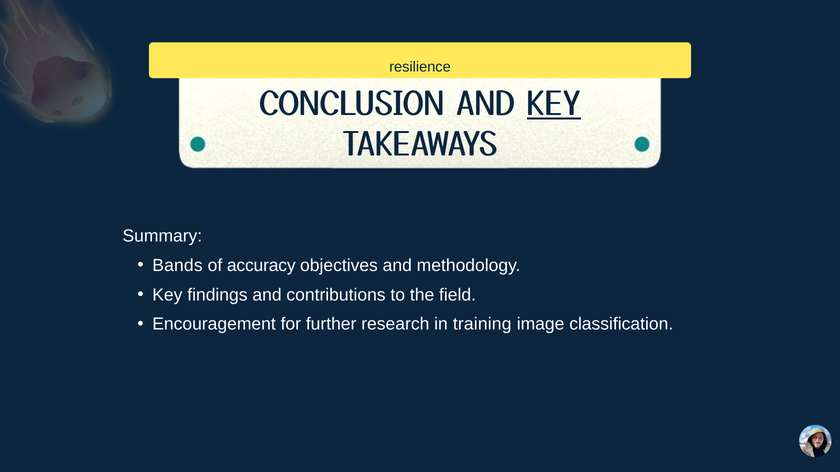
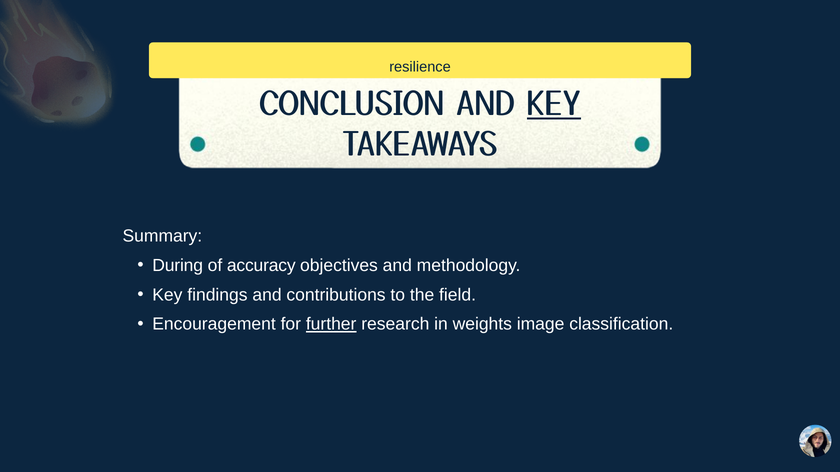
Bands: Bands -> During
further underline: none -> present
training: training -> weights
